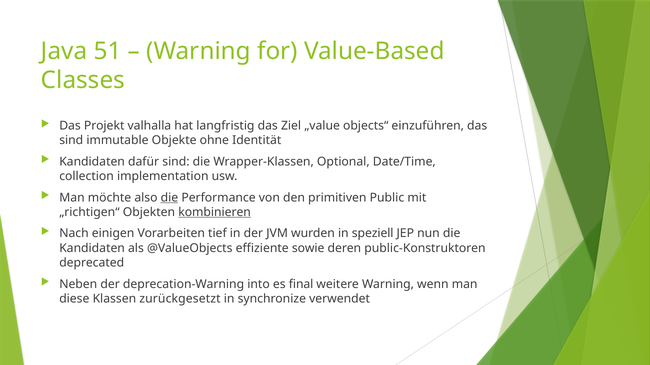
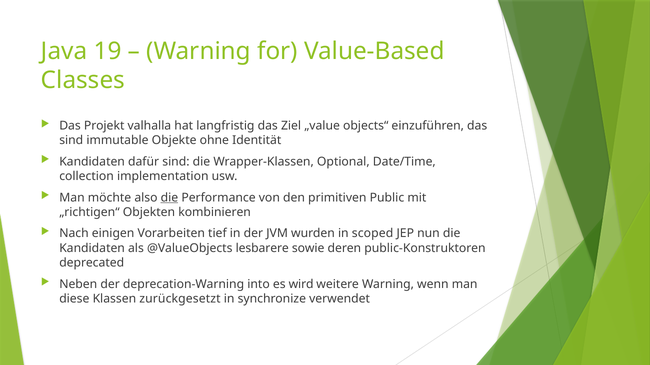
51: 51 -> 19
kombinieren underline: present -> none
speziell: speziell -> scoped
effiziente: effiziente -> lesbarere
final: final -> wird
